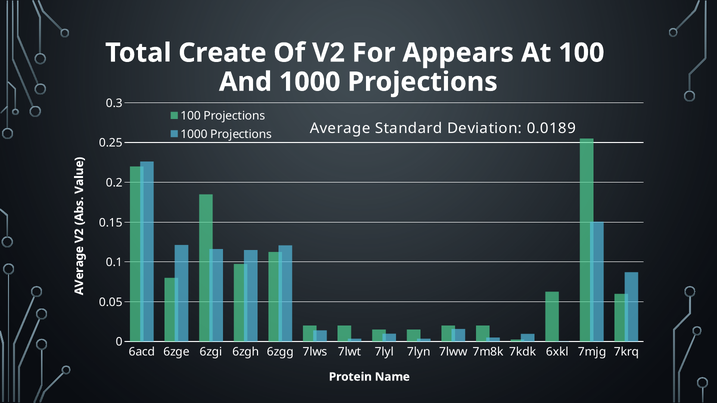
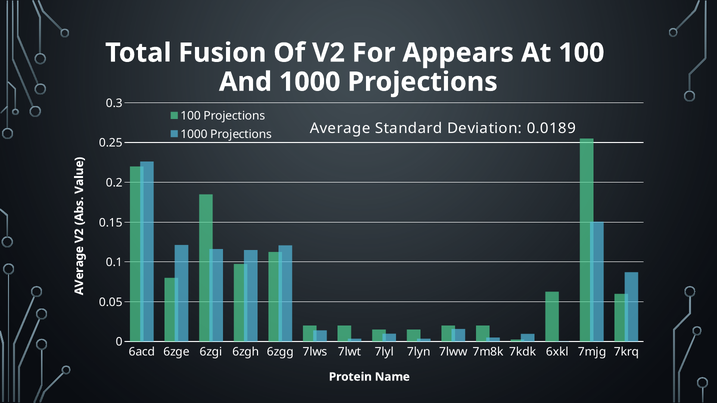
Create: Create -> Fusion
